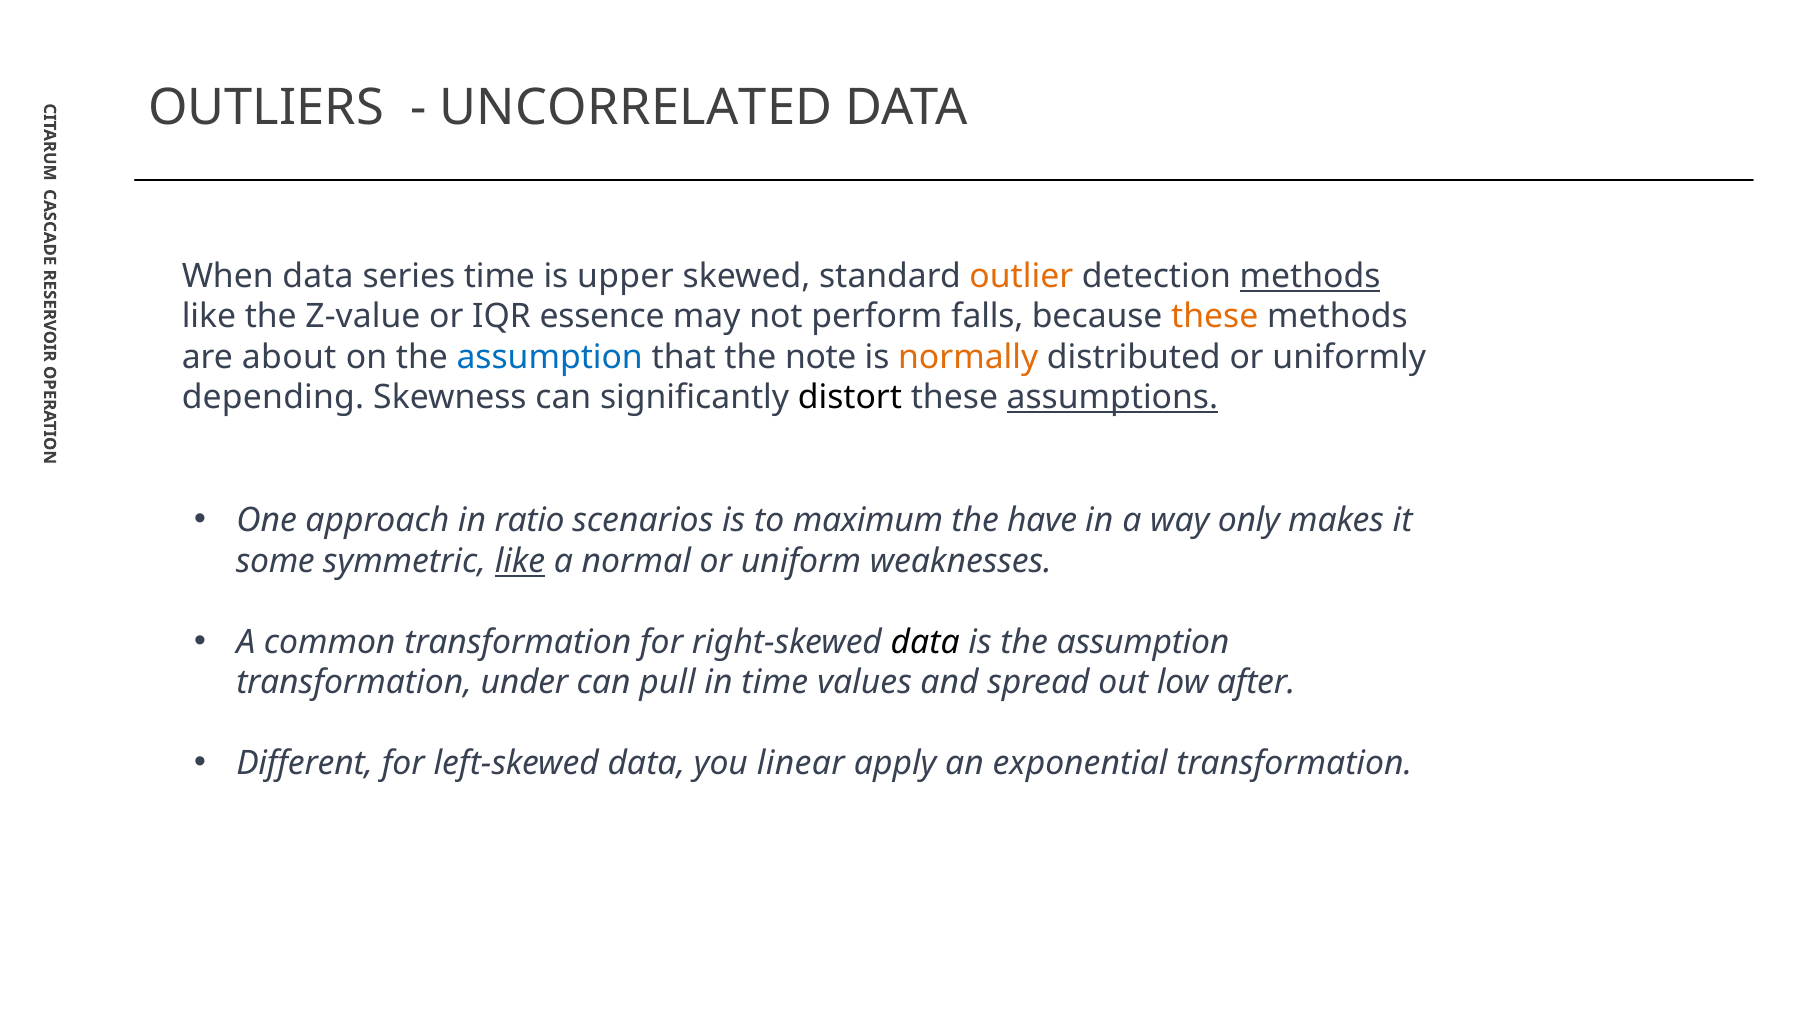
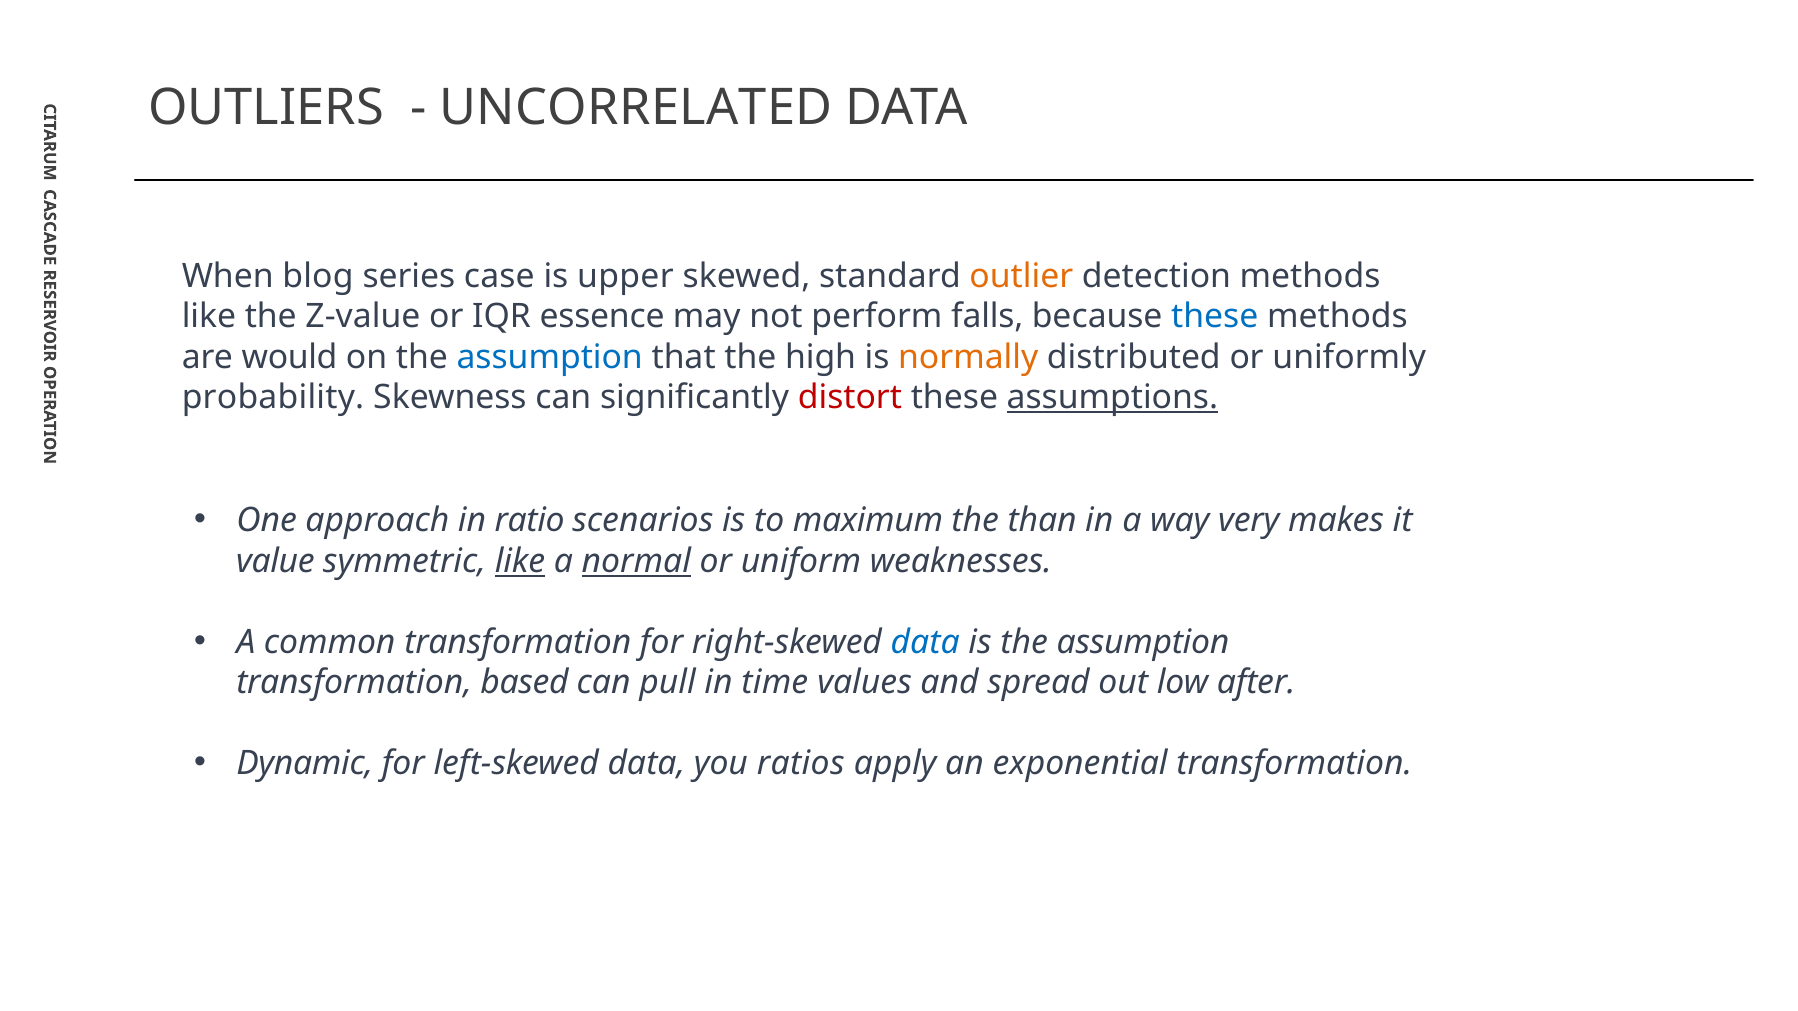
When data: data -> blog
series time: time -> case
methods at (1310, 276) underline: present -> none
these at (1215, 317) colour: orange -> blue
about: about -> would
note: note -> high
depending: depending -> probability
distort colour: black -> red
have: have -> than
only: only -> very
some: some -> value
normal underline: none -> present
data at (925, 642) colour: black -> blue
under: under -> based
Different: Different -> Dynamic
linear: linear -> ratios
